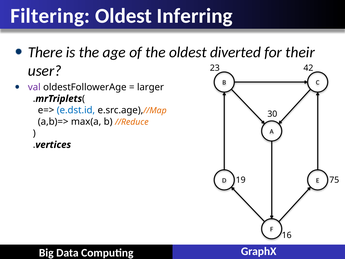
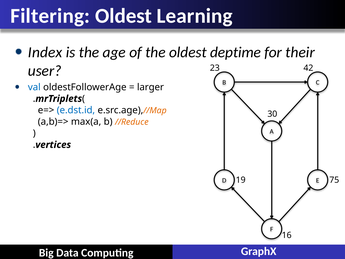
Inferring: Inferring -> Learning
There: There -> Index
diverted: diverted -> deptime
val colour: purple -> blue
